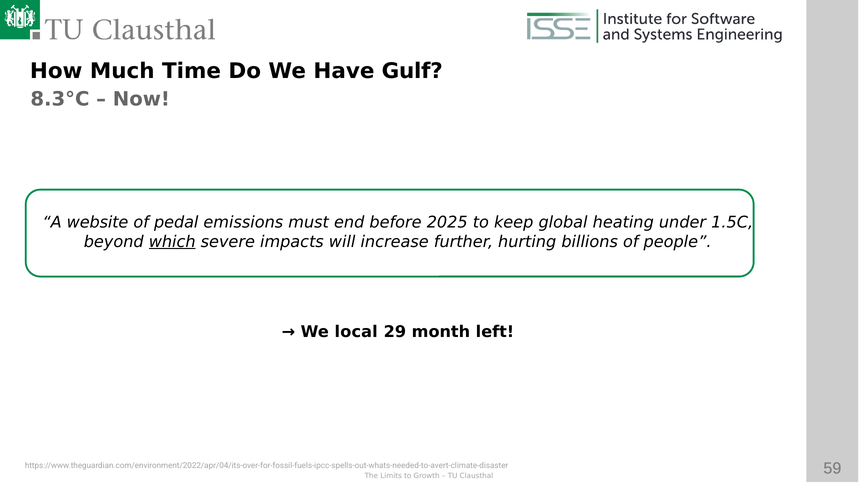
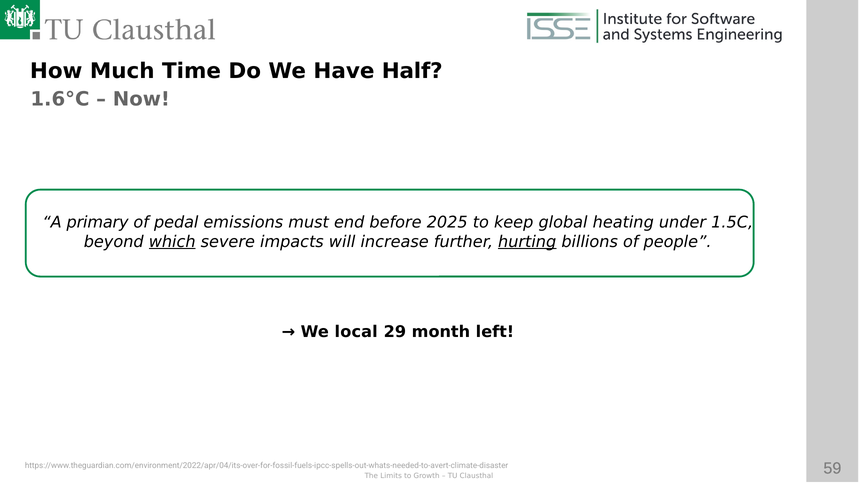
Gulf: Gulf -> Half
8.3°C: 8.3°C -> 1.6°C
website: website -> primary
hurting underline: none -> present
